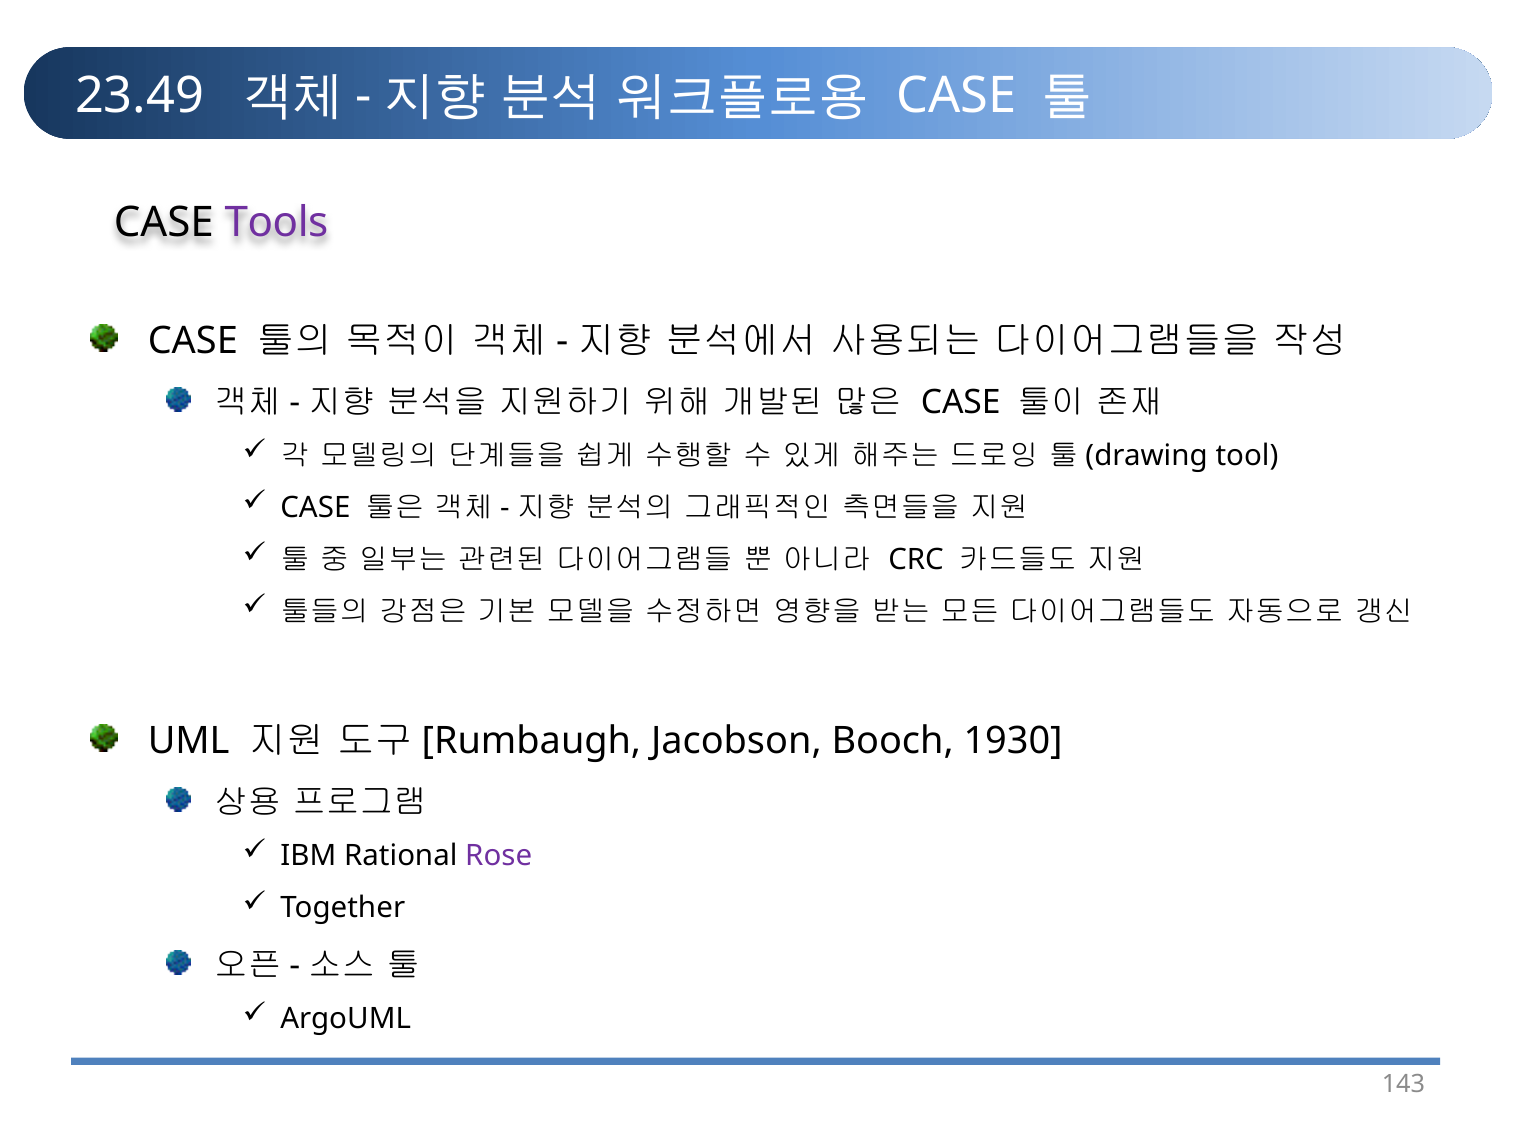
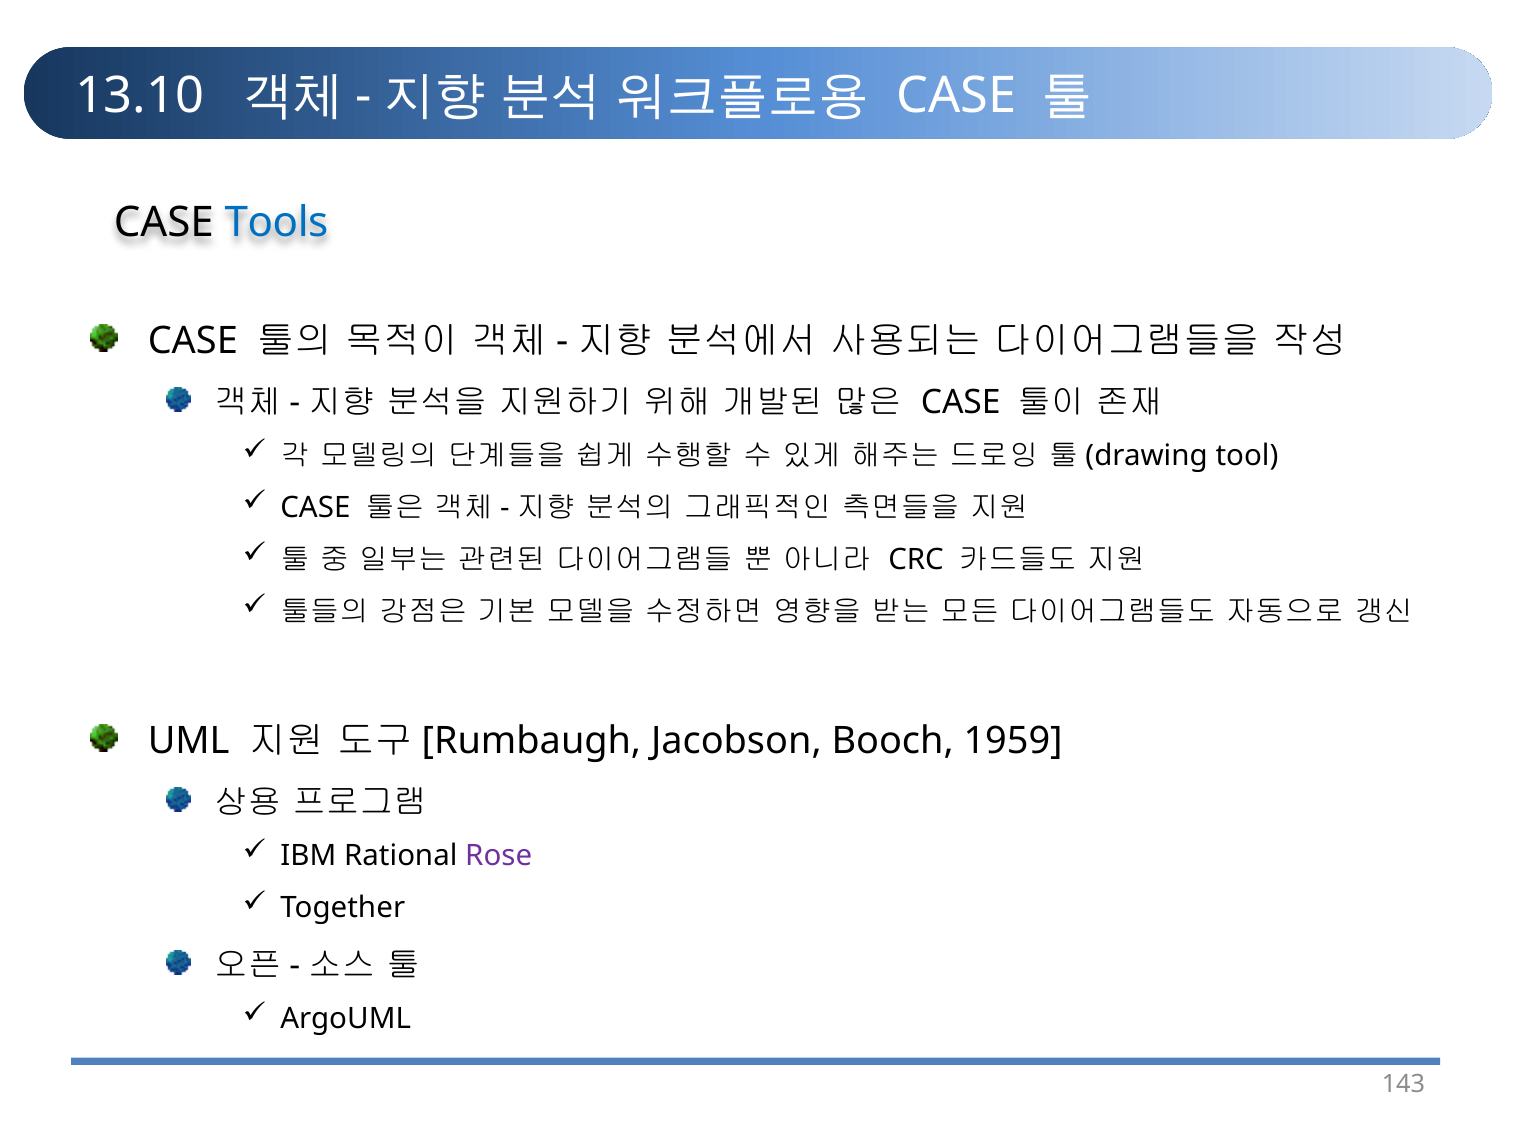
23.49: 23.49 -> 13.10
Tools colour: purple -> blue
1930: 1930 -> 1959
